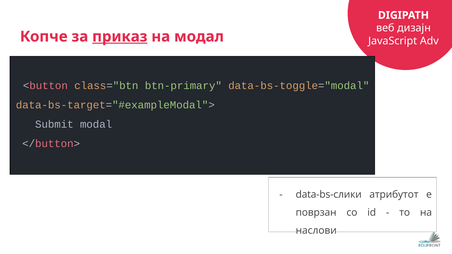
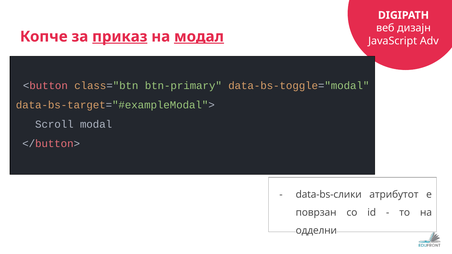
модал underline: none -> present
Submit: Submit -> Scroll
наслови: наслови -> одделни
